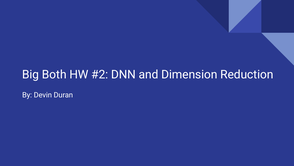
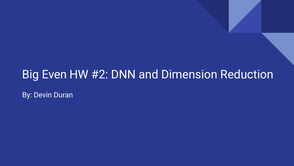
Both: Both -> Even
